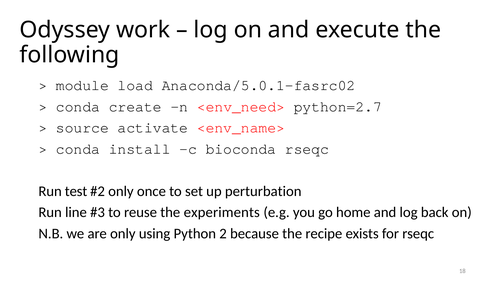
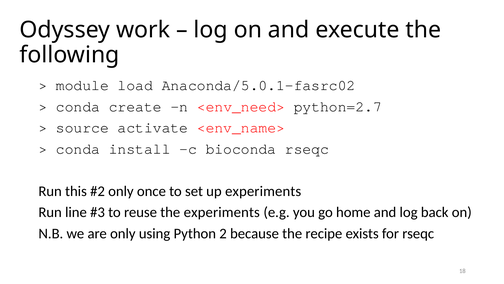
test: test -> this
up perturbation: perturbation -> experiments
